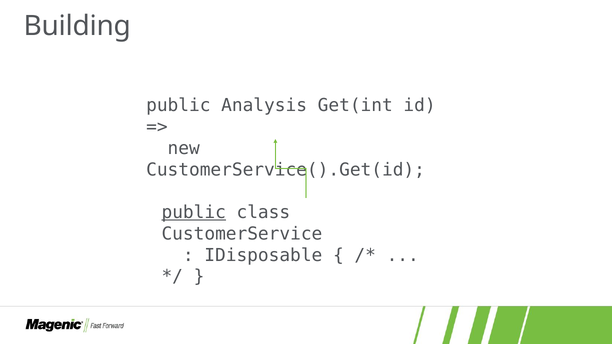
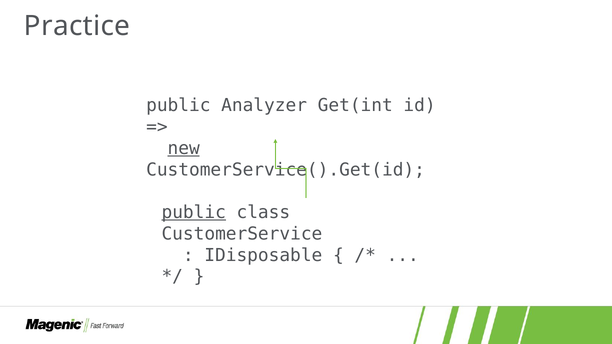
Building: Building -> Practice
Analysis: Analysis -> Analyzer
new underline: none -> present
